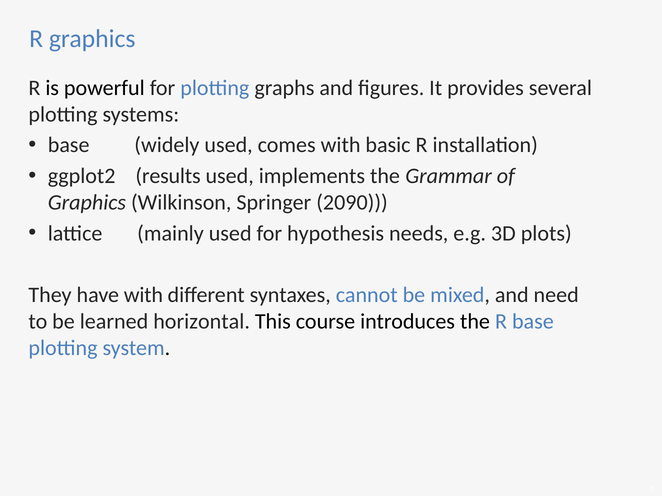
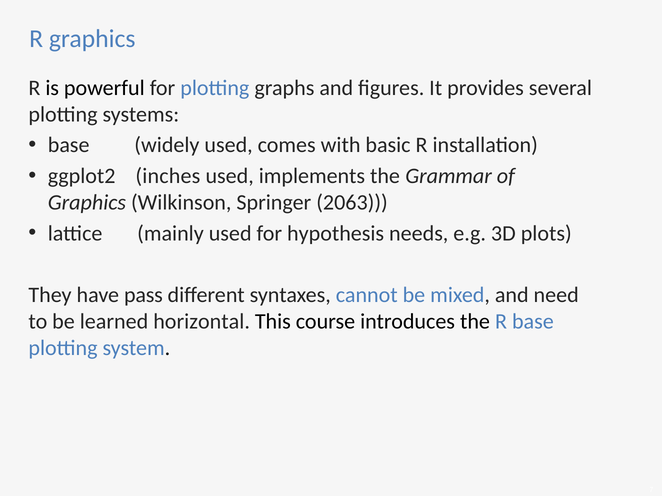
results: results -> inches
2090: 2090 -> 2063
have with: with -> pass
